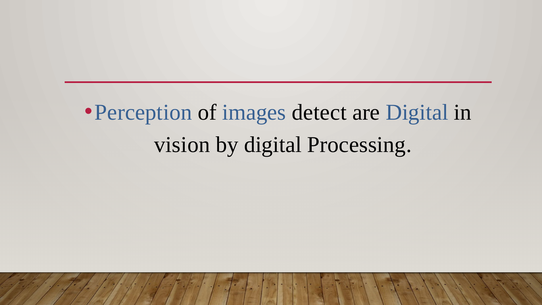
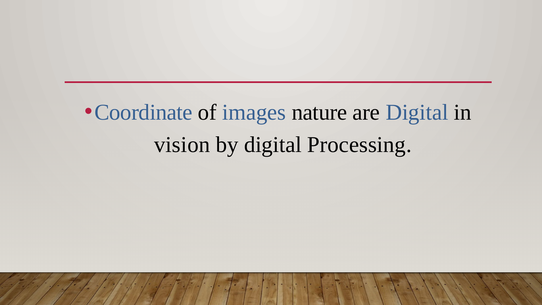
Perception: Perception -> Coordinate
detect: detect -> nature
